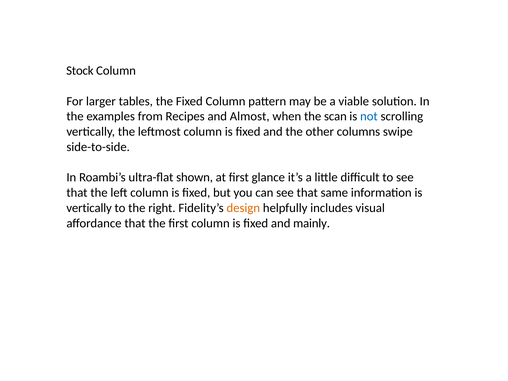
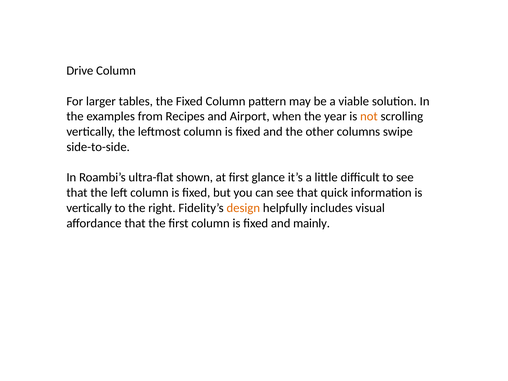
Stock: Stock -> Drive
Almost: Almost -> Airport
scan: scan -> year
not colour: blue -> orange
same: same -> quick
